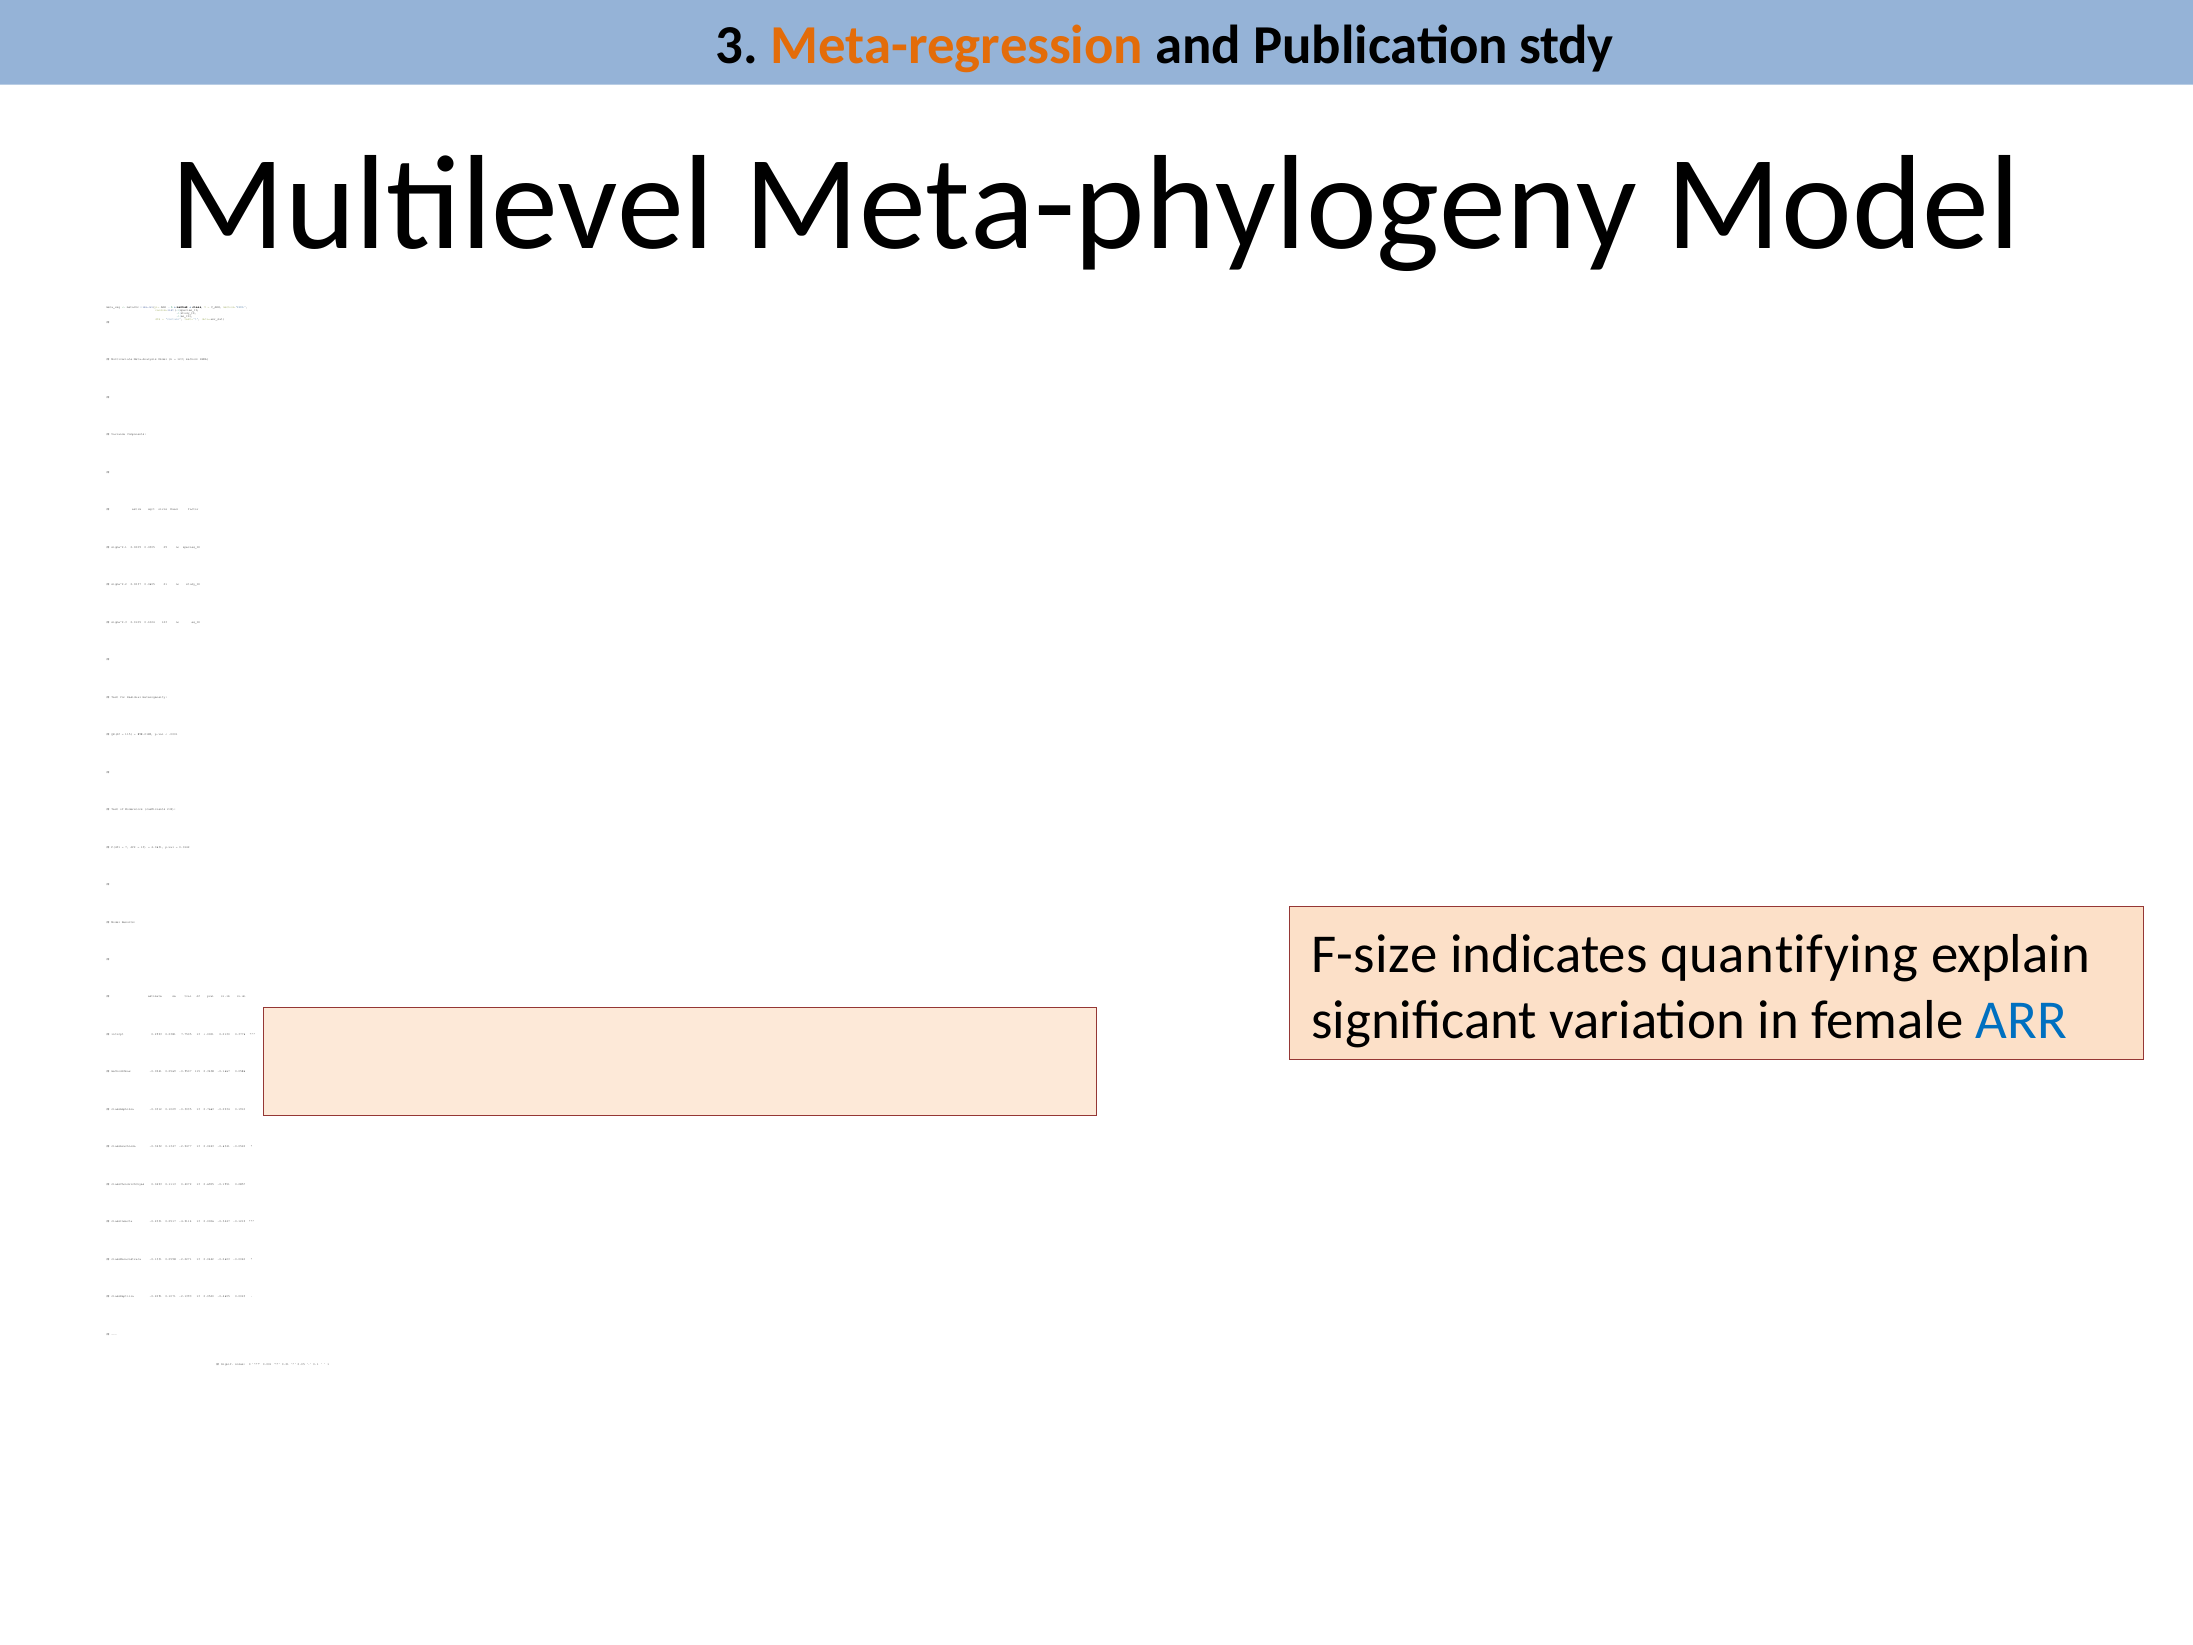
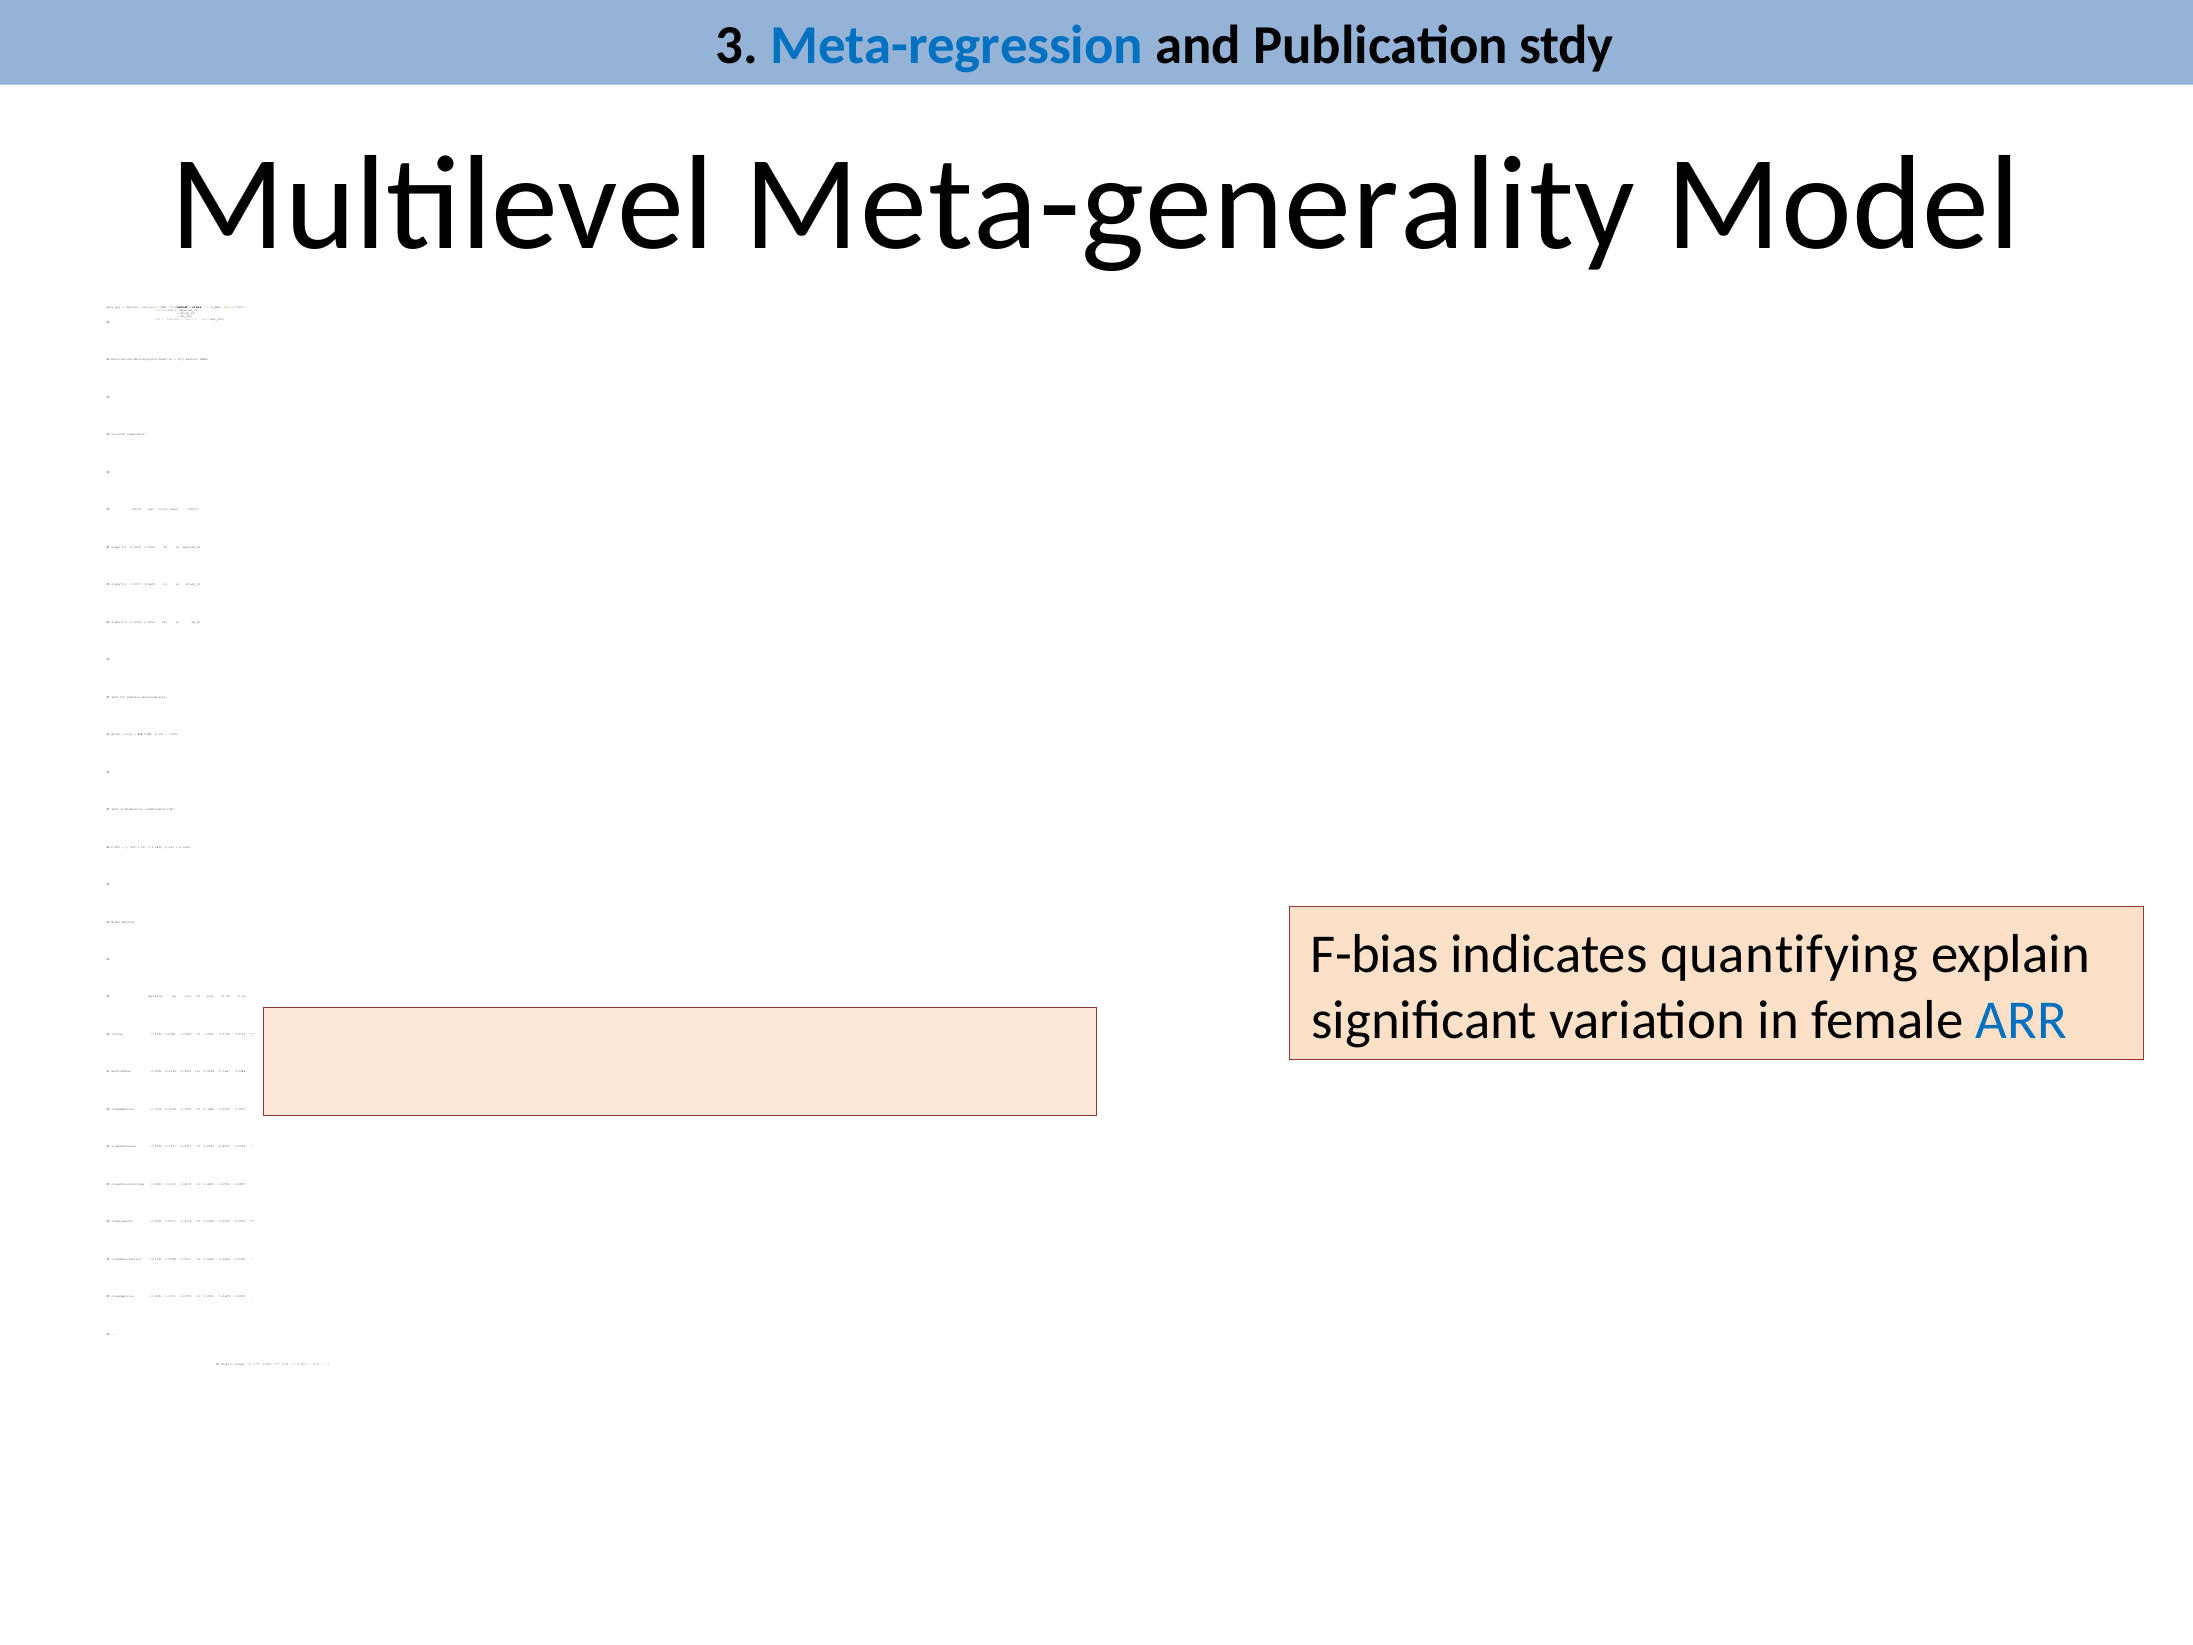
Meta-regression colour: orange -> blue
Meta-phylogeny: Meta-phylogeny -> Meta-generality
F-size: F-size -> F-bias
